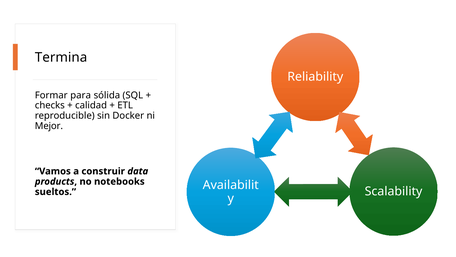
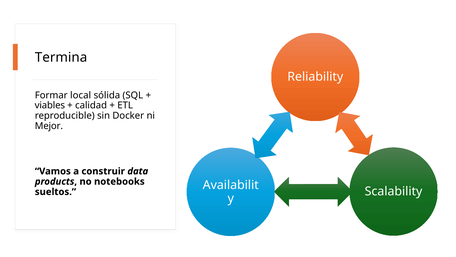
para: para -> local
checks: checks -> viables
